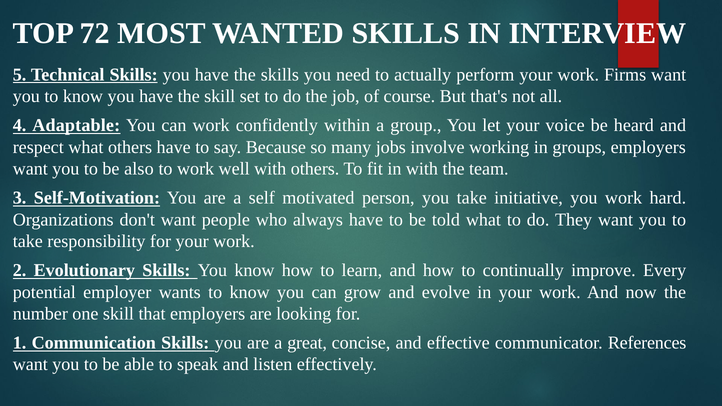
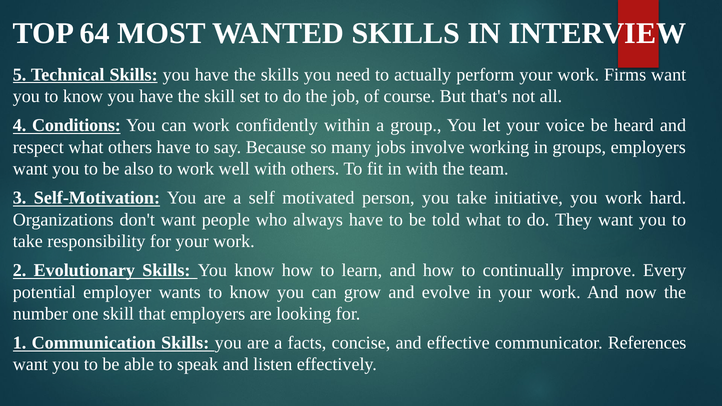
72: 72 -> 64
Adaptable: Adaptable -> Conditions
great: great -> facts
